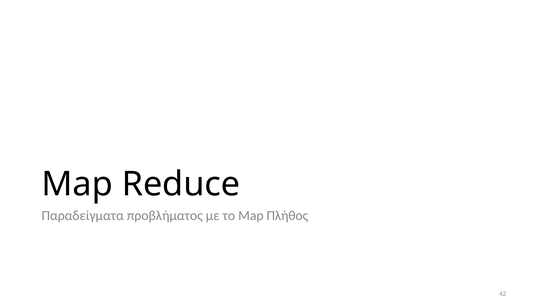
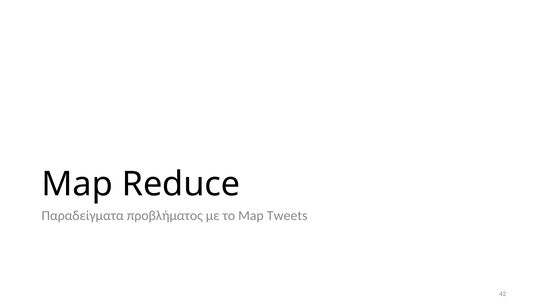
Πλήθος: Πλήθος -> Tweets
